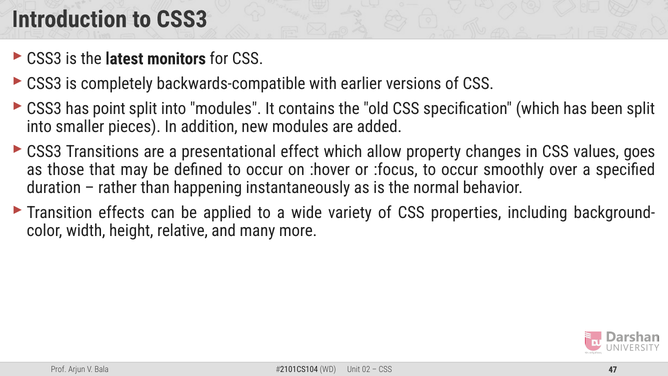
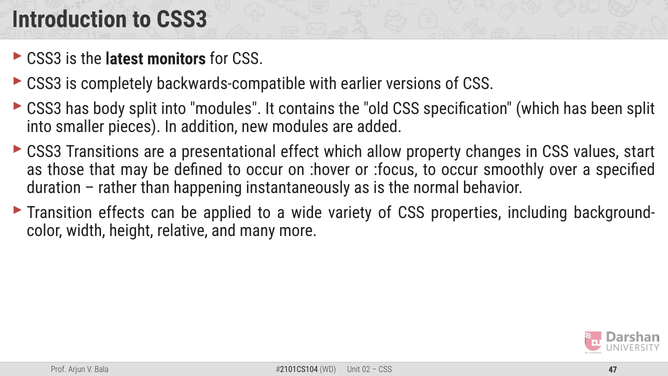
point: point -> body
goes: goes -> start
